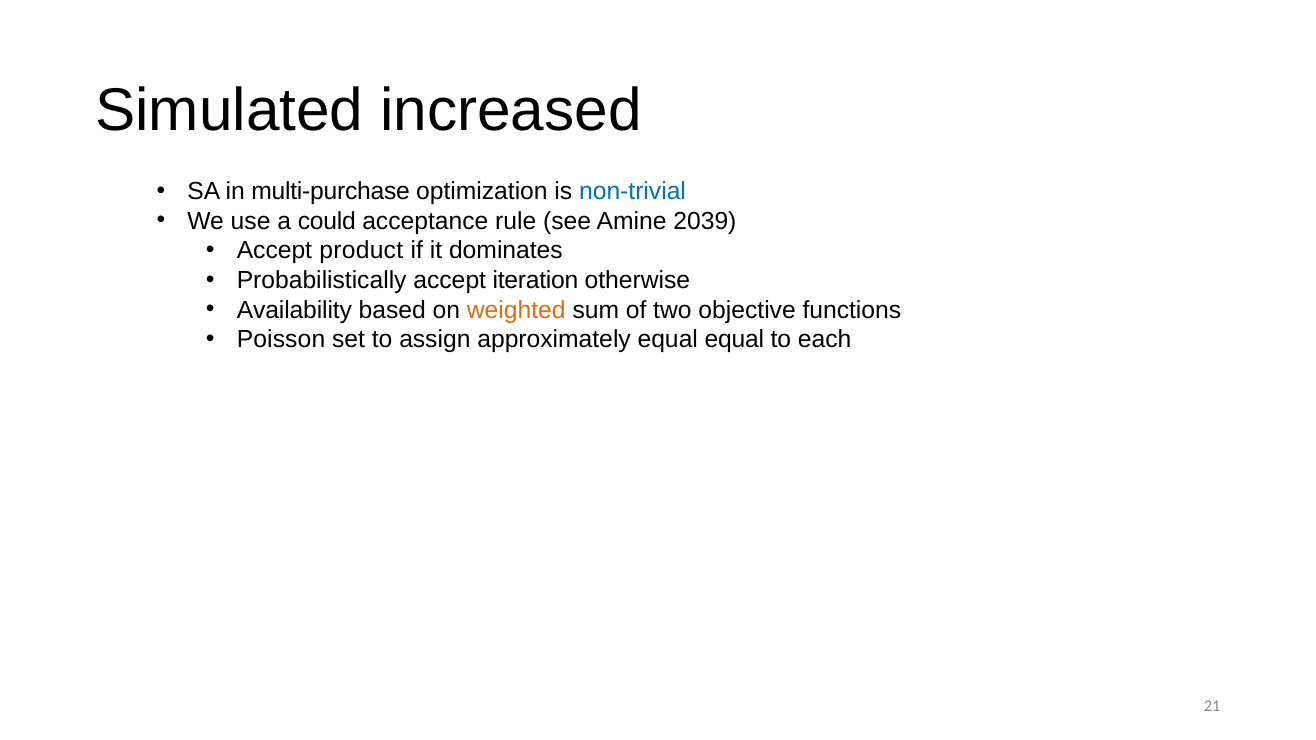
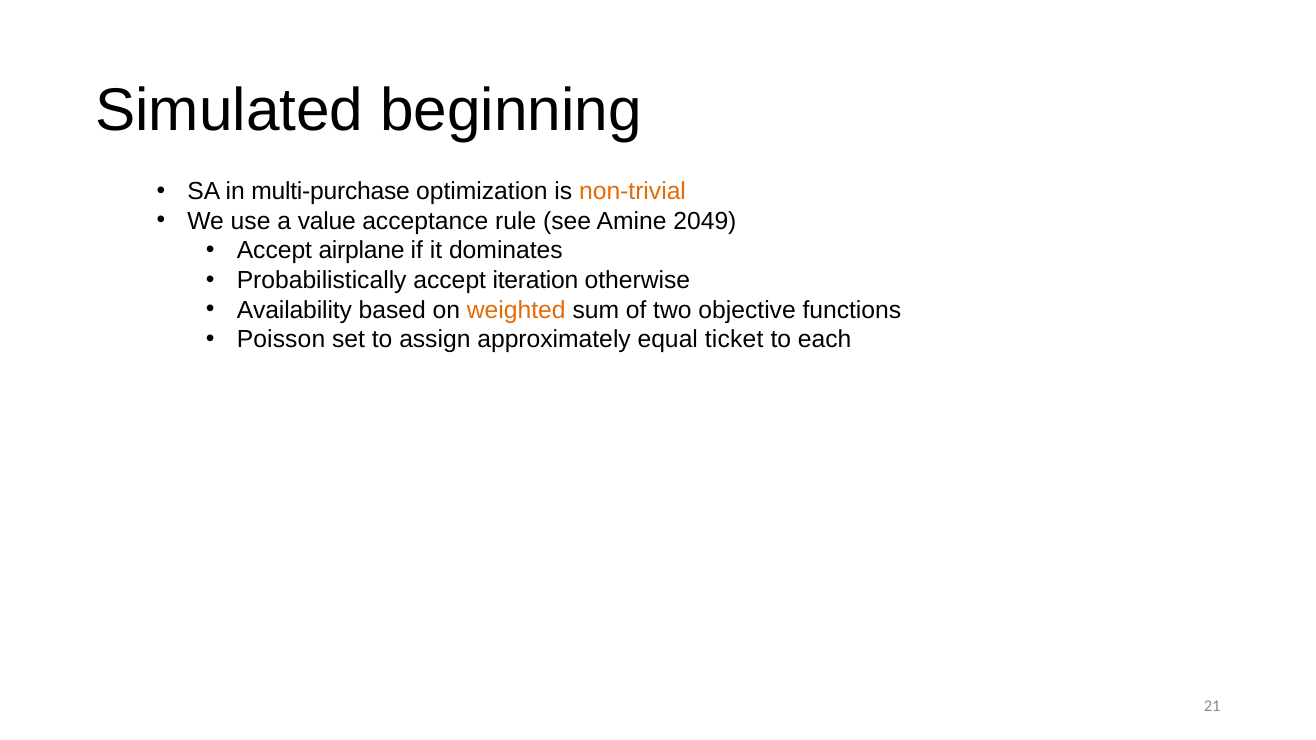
increased: increased -> beginning
non-trivial colour: blue -> orange
could: could -> value
2039: 2039 -> 2049
product: product -> airplane
equal equal: equal -> ticket
